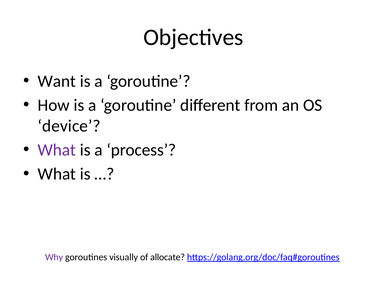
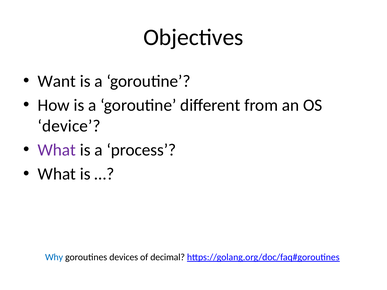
Why colour: purple -> blue
visually: visually -> devices
allocate: allocate -> decimal
